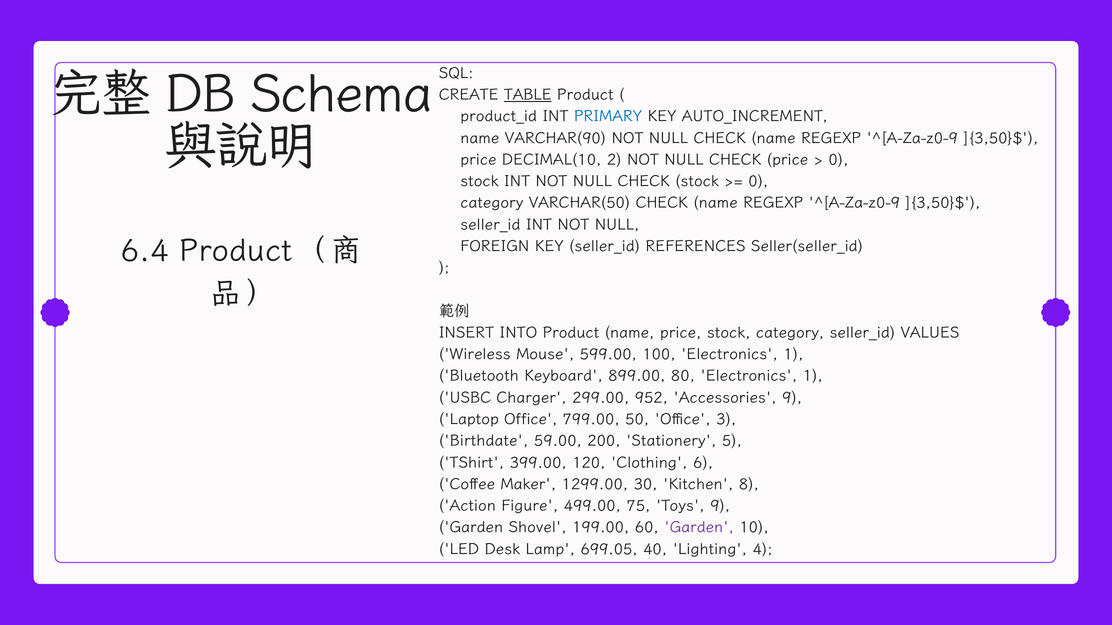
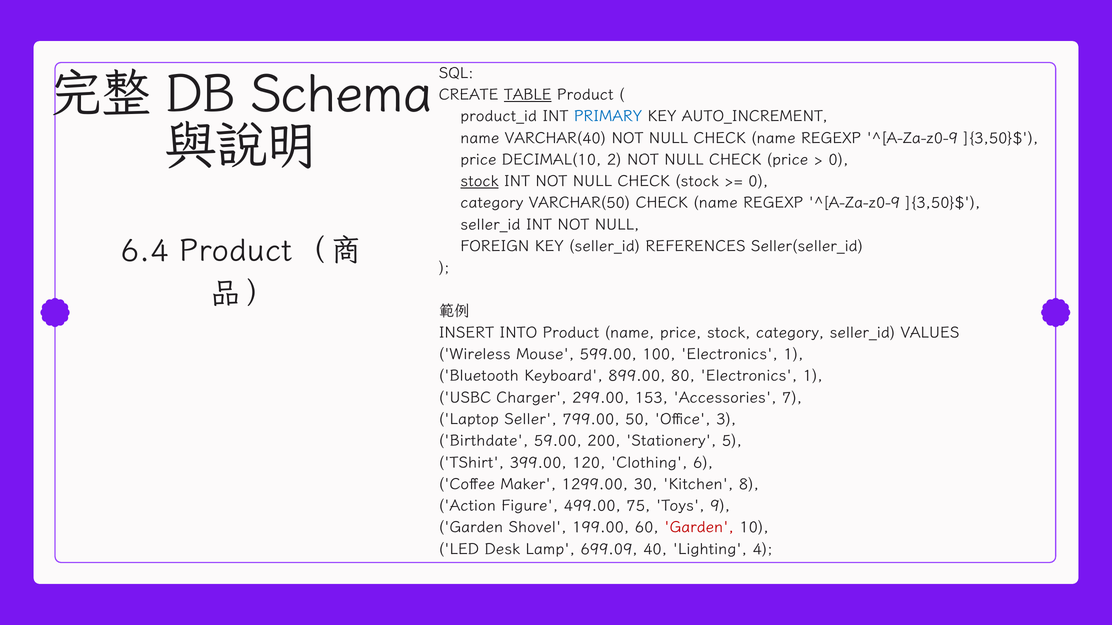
VARCHAR(90: VARCHAR(90 -> VARCHAR(40
stock at (479, 181) underline: none -> present
952: 952 -> 153
Accessories 9: 9 -> 7
Laptop Office: Office -> Seller
Garden at (699, 528) colour: purple -> red
699.05: 699.05 -> 699.09
